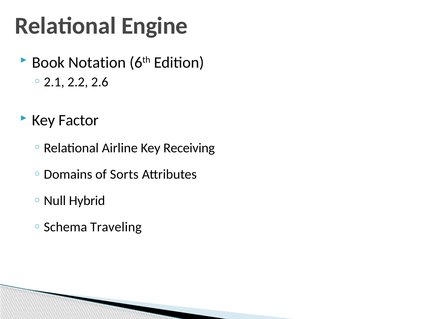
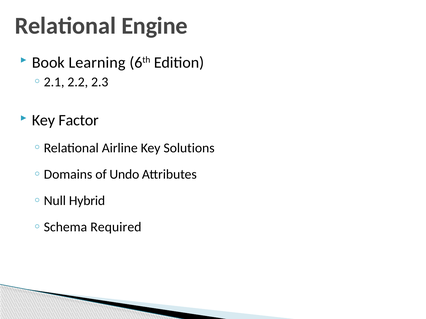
Notation: Notation -> Learning
2.6: 2.6 -> 2.3
Receiving: Receiving -> Solutions
Sorts: Sorts -> Undo
Traveling: Traveling -> Required
